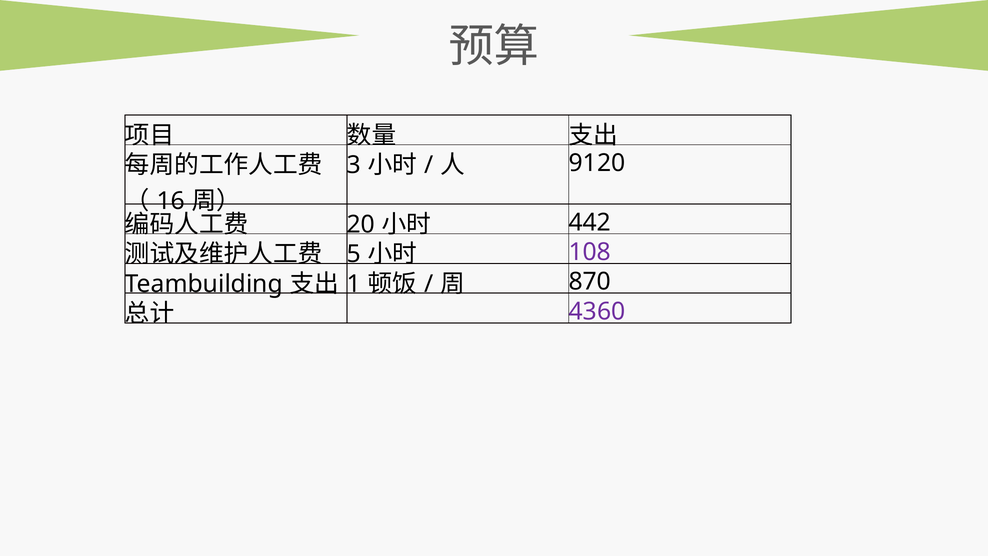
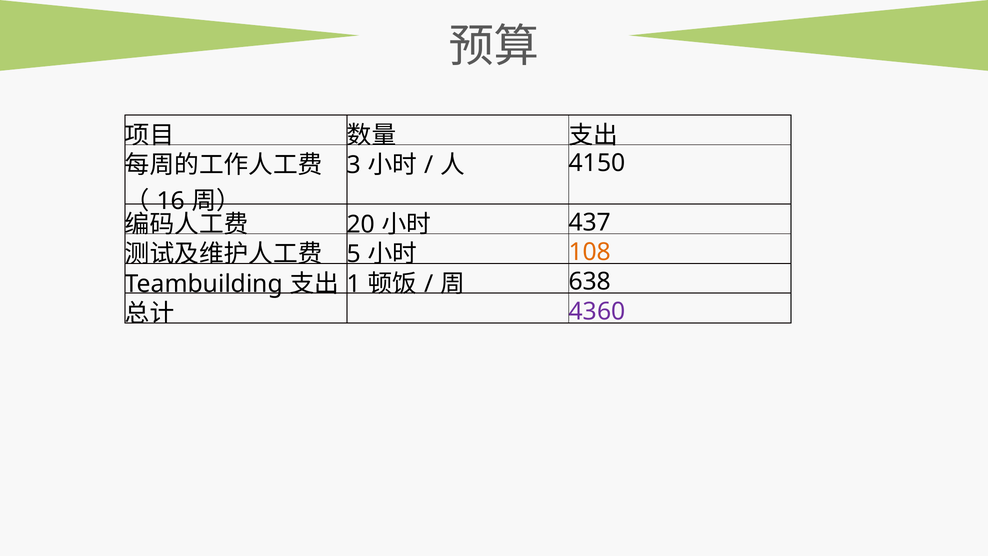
9120: 9120 -> 4150
442: 442 -> 437
108 colour: purple -> orange
870: 870 -> 638
